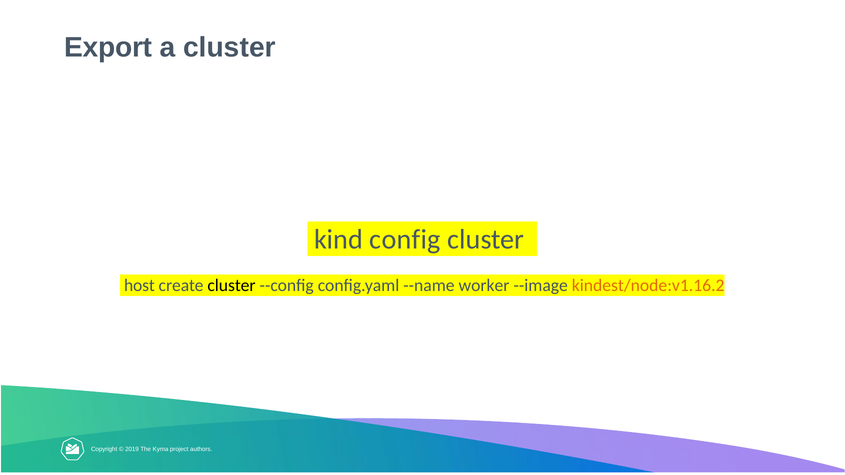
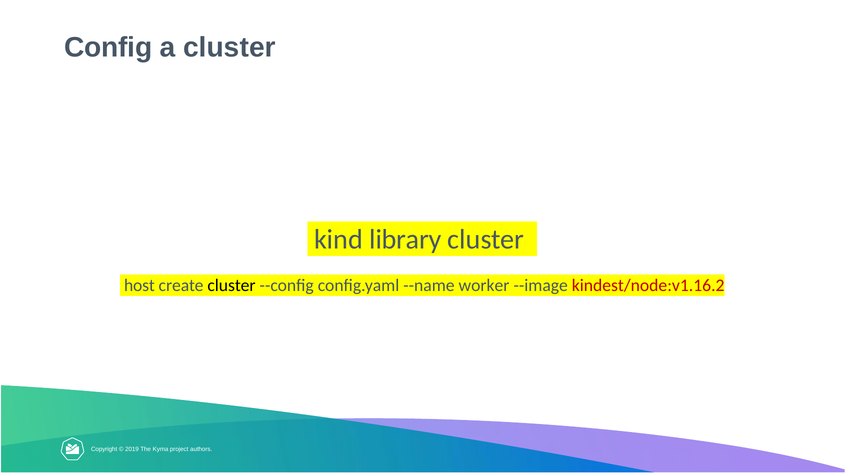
Export: Export -> Config
config: config -> library
kindest/node:v1.16.2 colour: orange -> red
